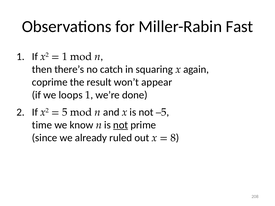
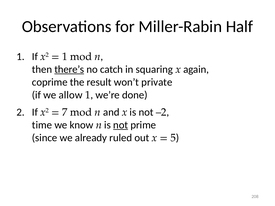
Fast: Fast -> Half
there’s underline: none -> present
appear: appear -> private
loops: loops -> allow
5: 5 -> 7
–5: –5 -> –2
8: 8 -> 5
